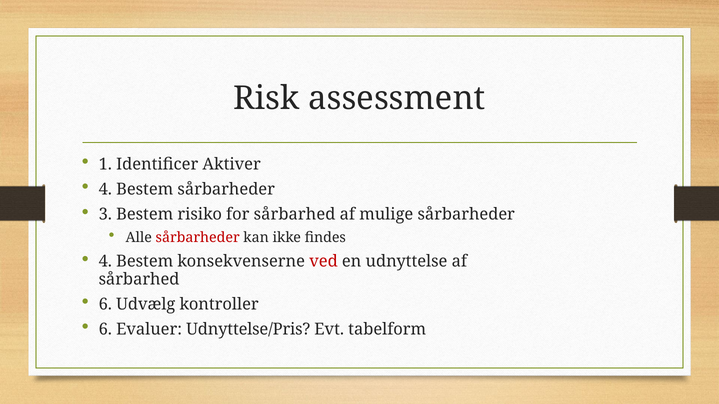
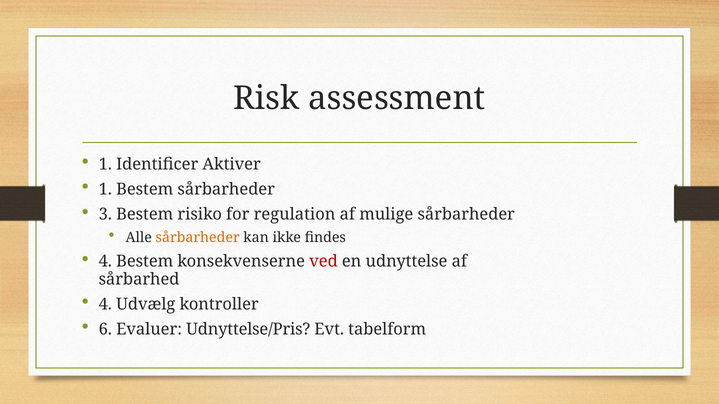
4 at (105, 190): 4 -> 1
for sårbarhed: sårbarhed -> regulation
sårbarheder at (198, 238) colour: red -> orange
6 at (105, 305): 6 -> 4
